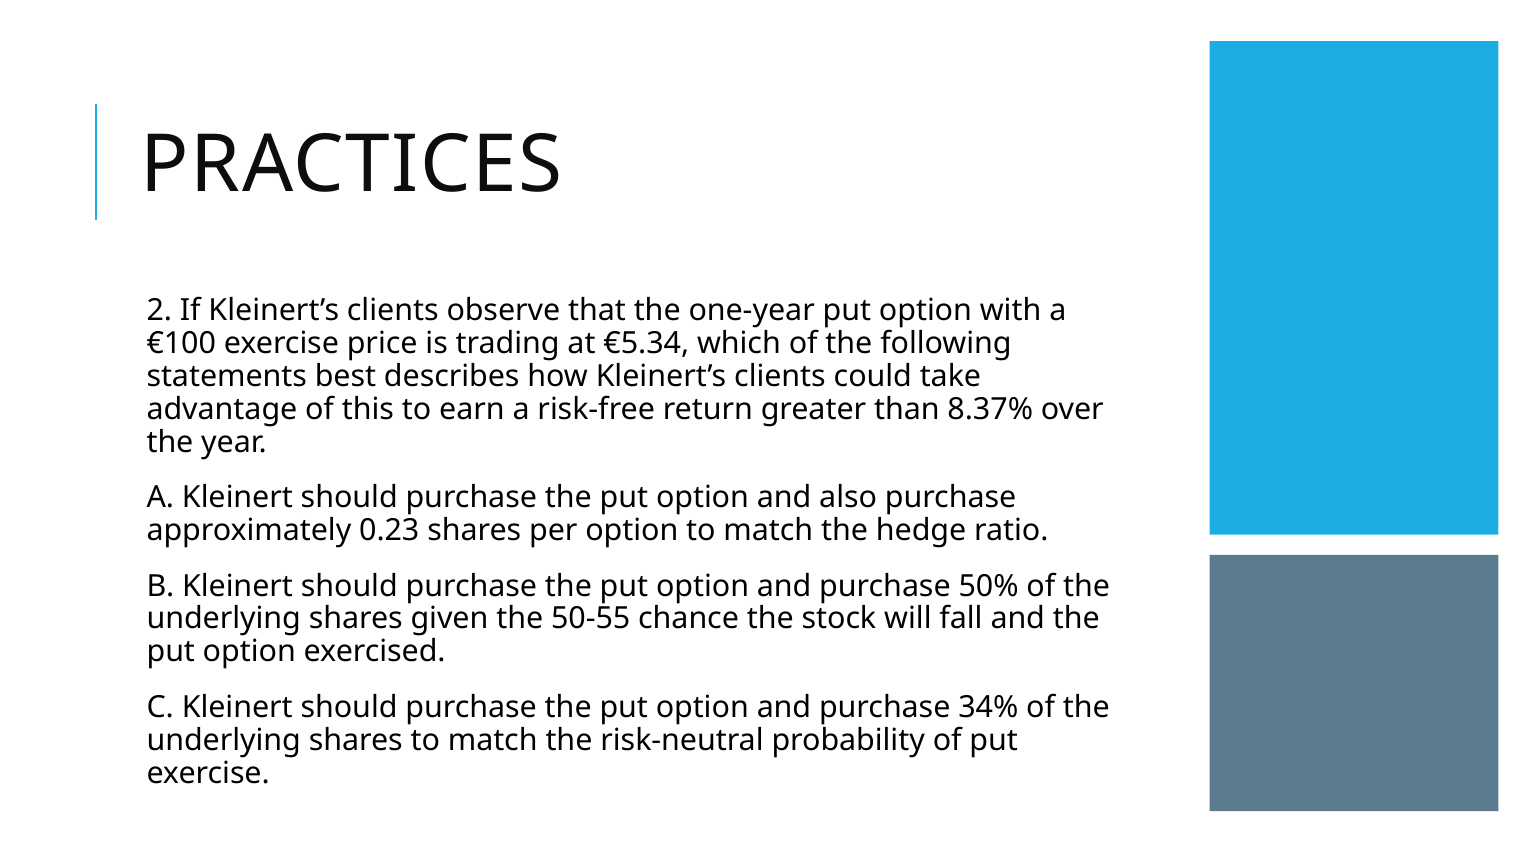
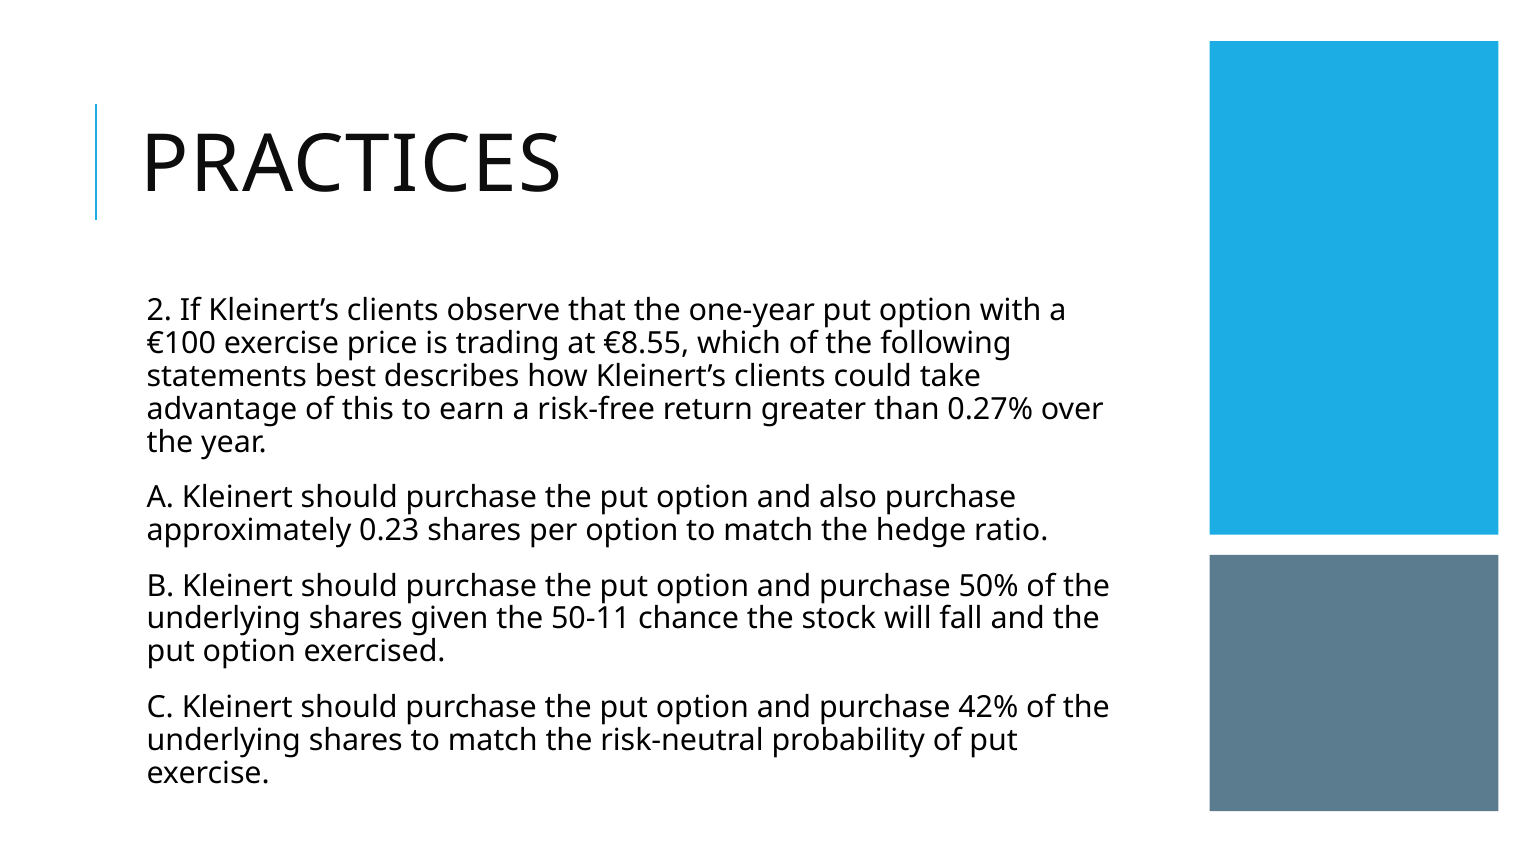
€5.34: €5.34 -> €8.55
8.37%: 8.37% -> 0.27%
50-55: 50-55 -> 50-11
34%: 34% -> 42%
